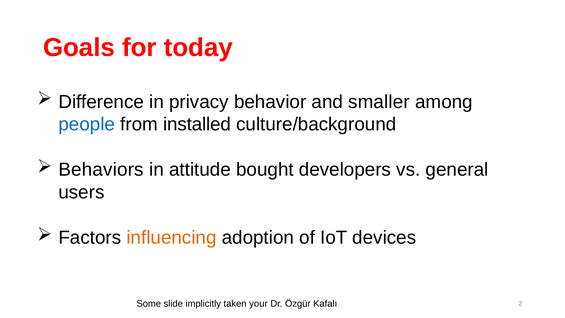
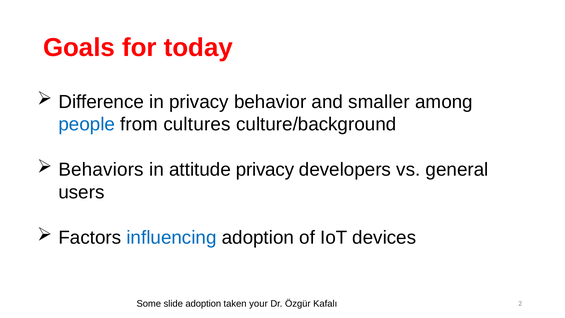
installed: installed -> cultures
attitude bought: bought -> privacy
influencing colour: orange -> blue
slide implicitly: implicitly -> adoption
